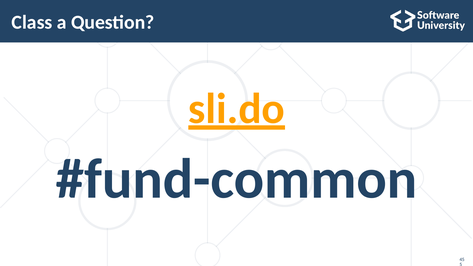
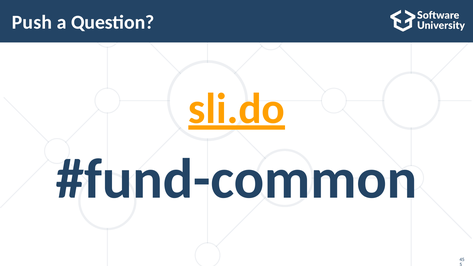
Class: Class -> Push
